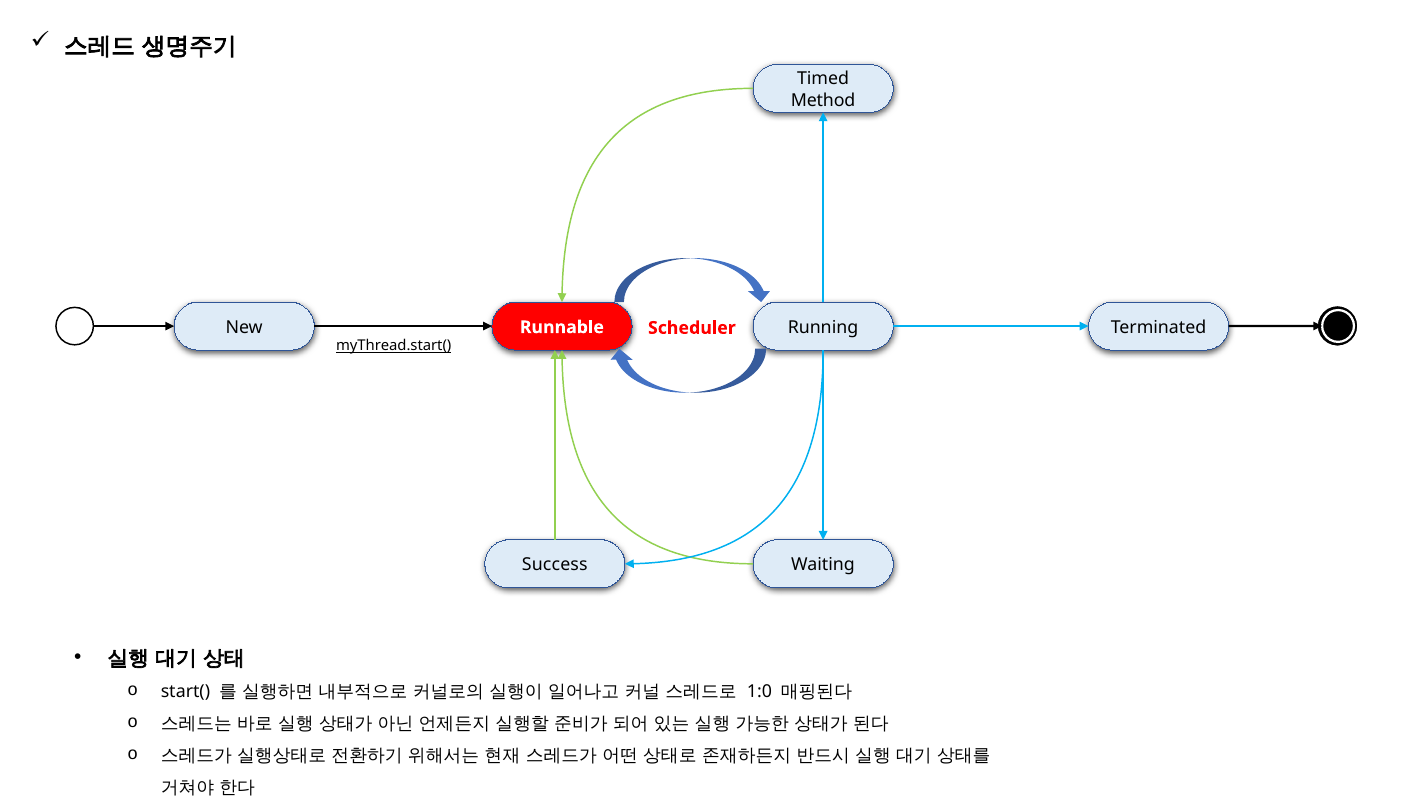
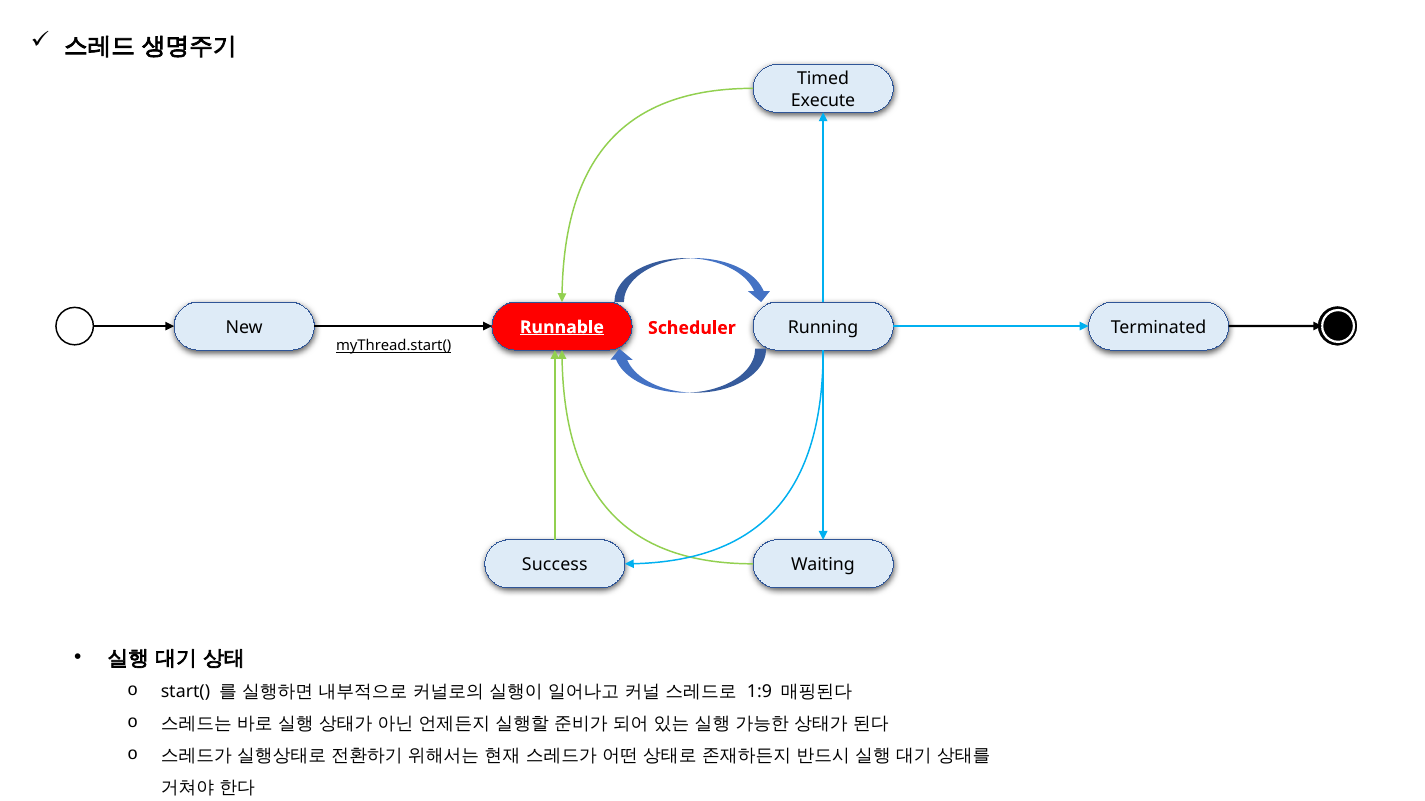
Method: Method -> Execute
Runnable underline: none -> present
1:0: 1:0 -> 1:9
